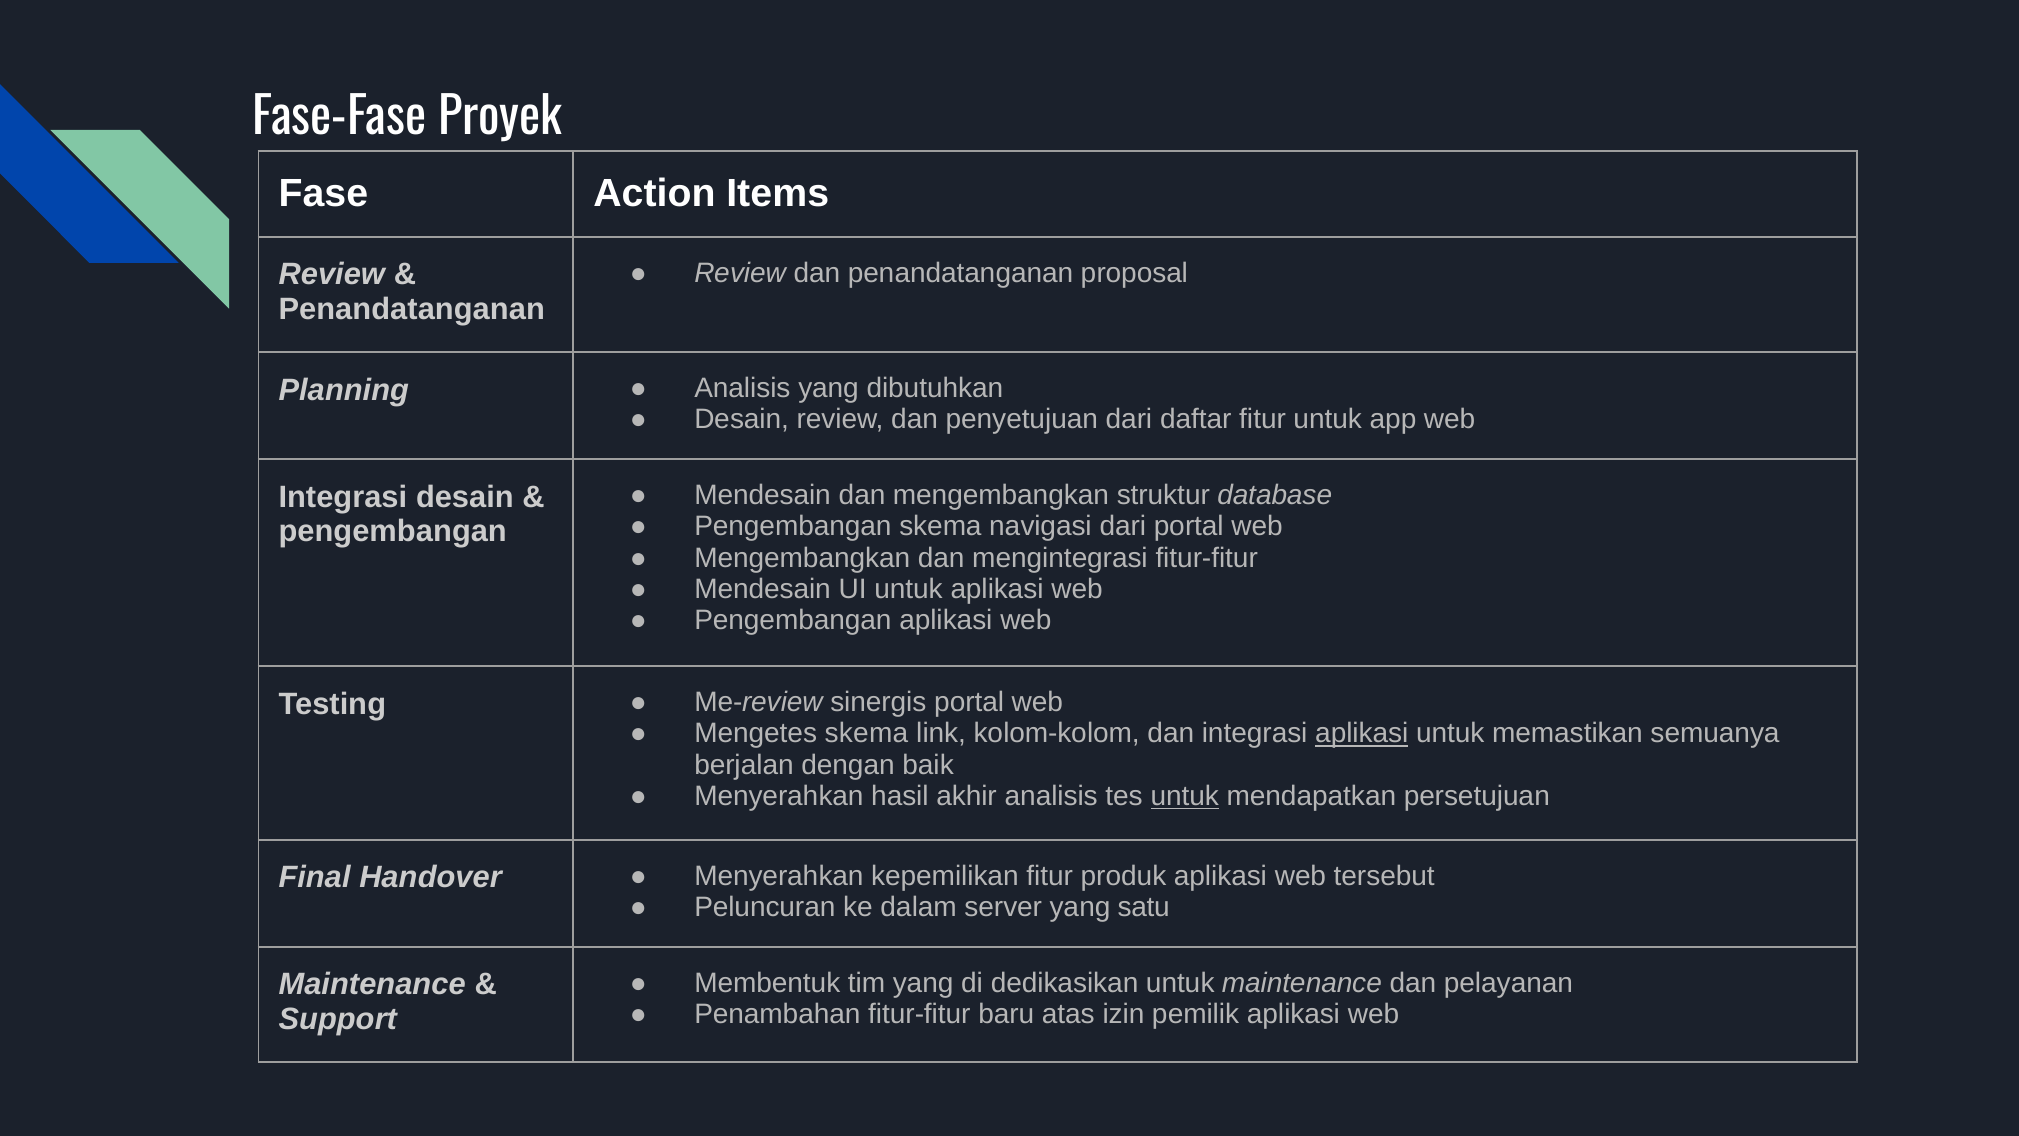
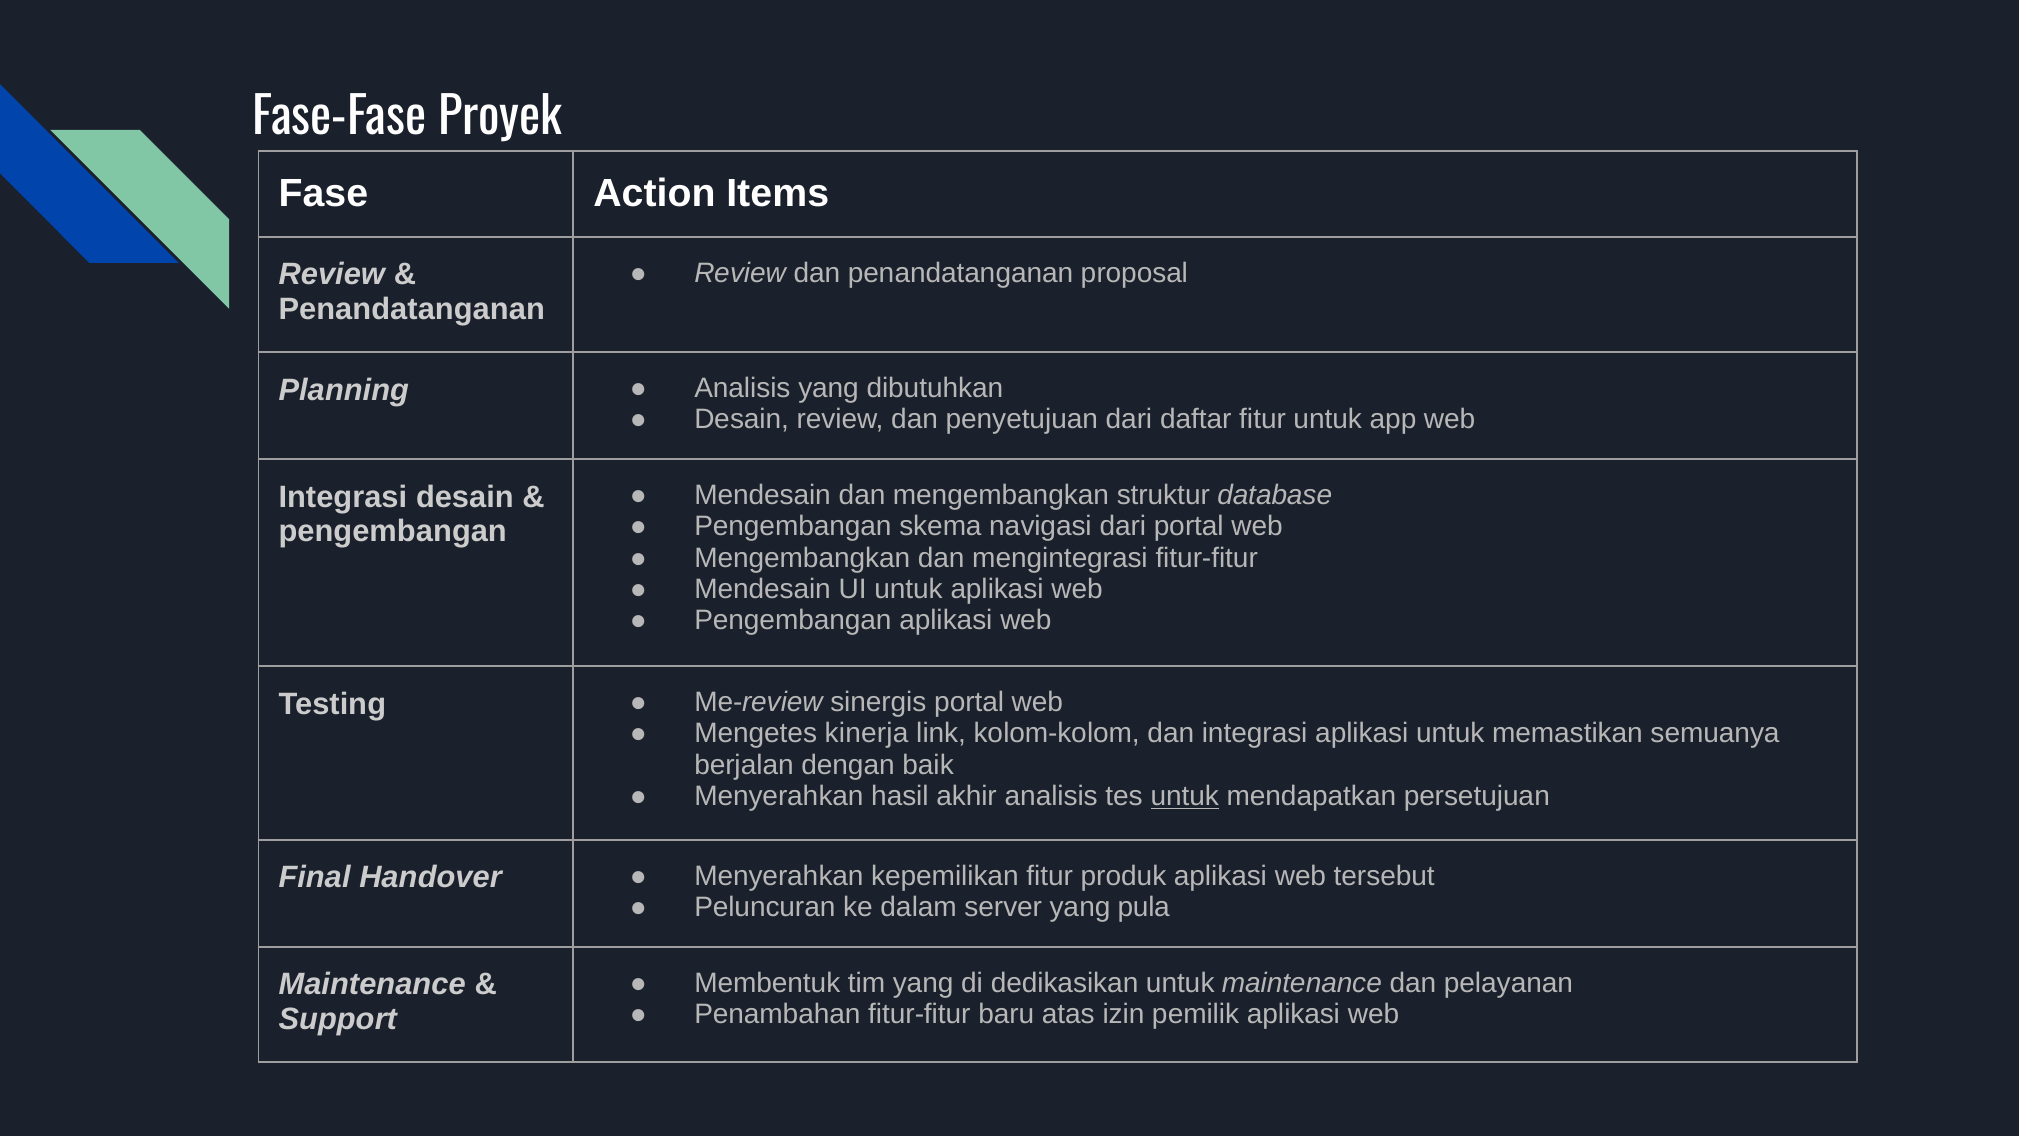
Mengetes skema: skema -> kinerja
aplikasi at (1362, 733) underline: present -> none
satu: satu -> pula
